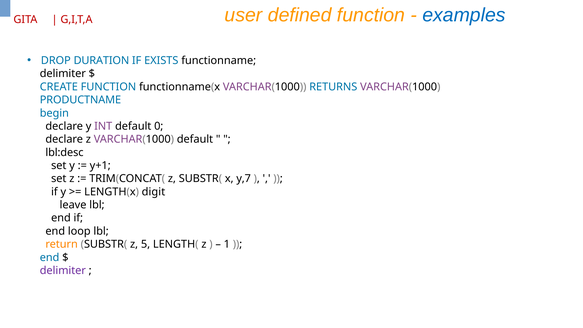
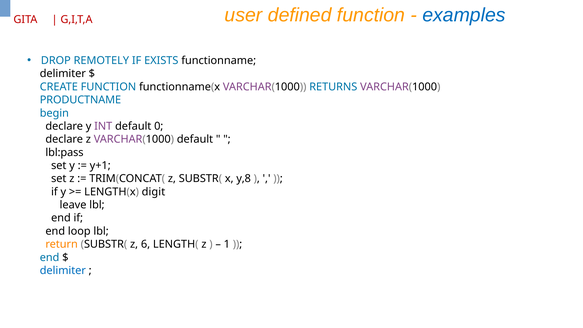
DURATION: DURATION -> REMOTELY
lbl:desc: lbl:desc -> lbl:pass
y,7: y,7 -> y,8
5: 5 -> 6
delimiter at (63, 270) colour: purple -> blue
